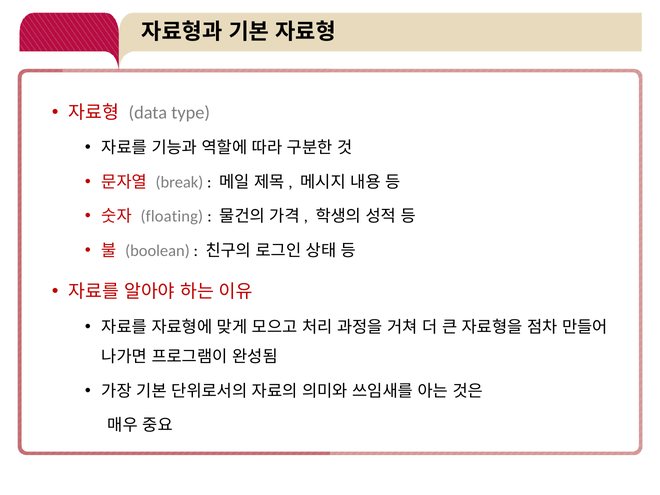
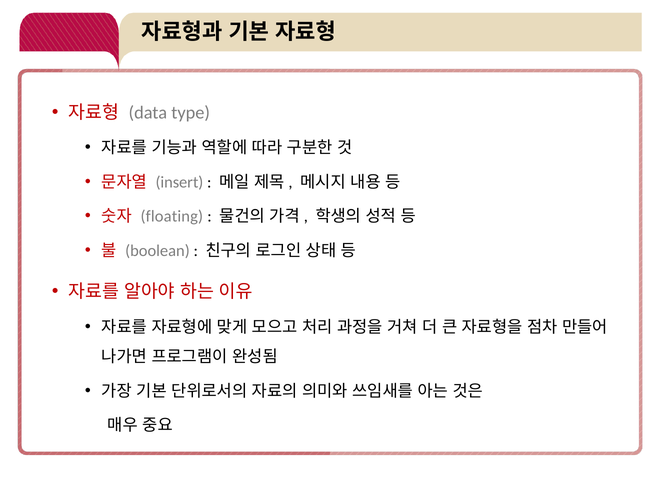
break: break -> insert
